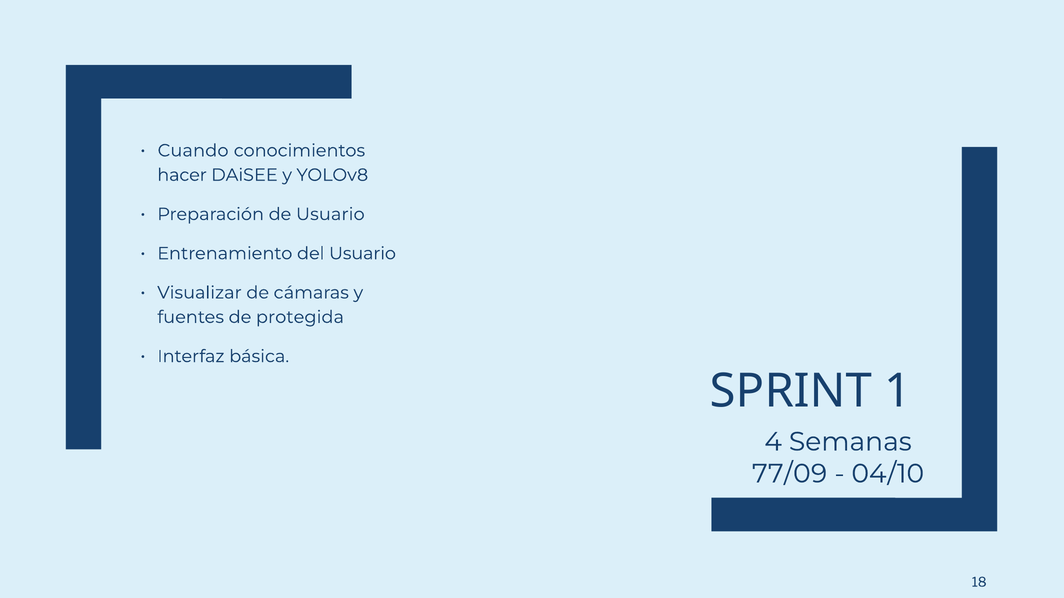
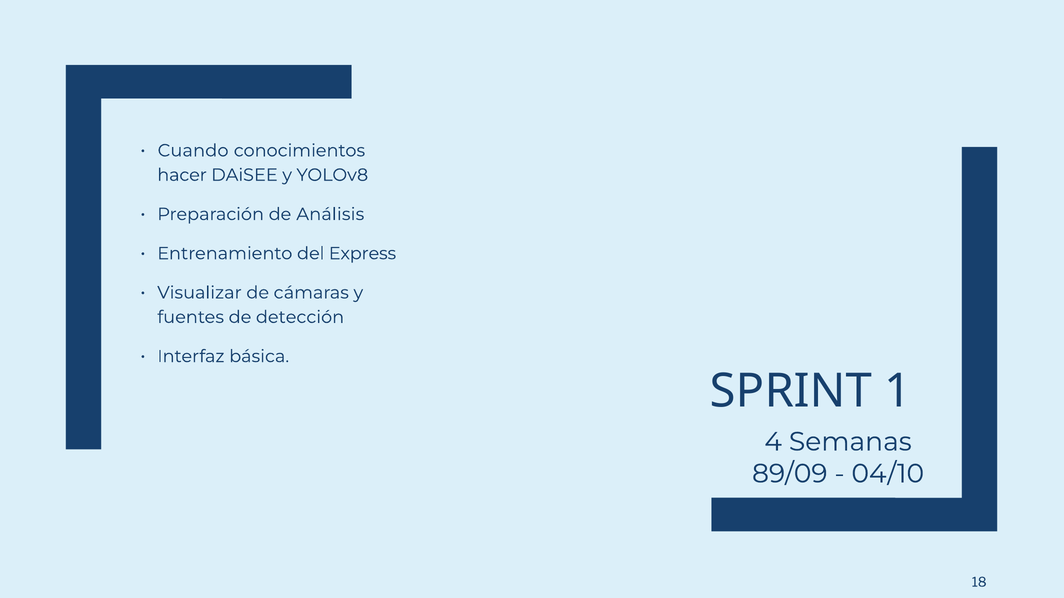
de Usuario: Usuario -> Análisis
del Usuario: Usuario -> Express
protegida: protegida -> detección
77/09: 77/09 -> 89/09
